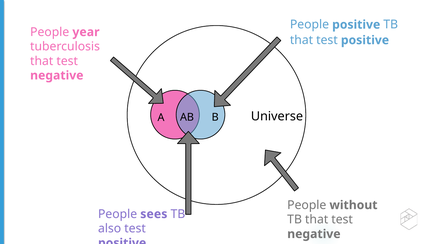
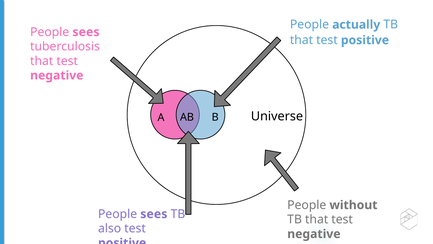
People positive: positive -> actually
year at (86, 32): year -> sees
